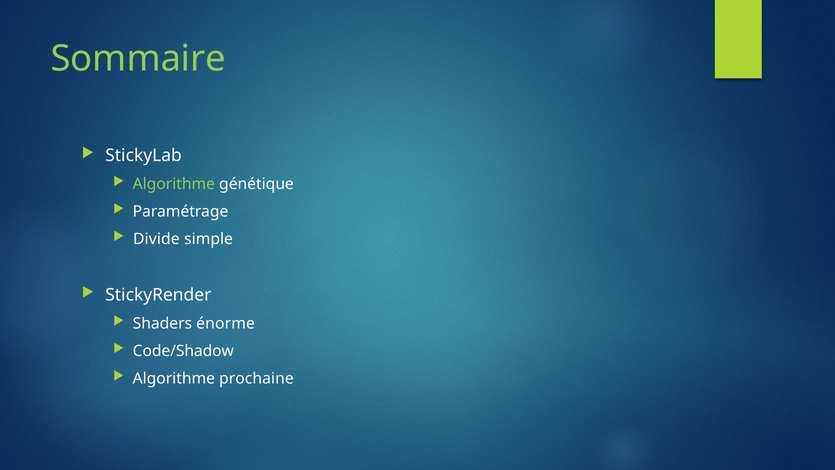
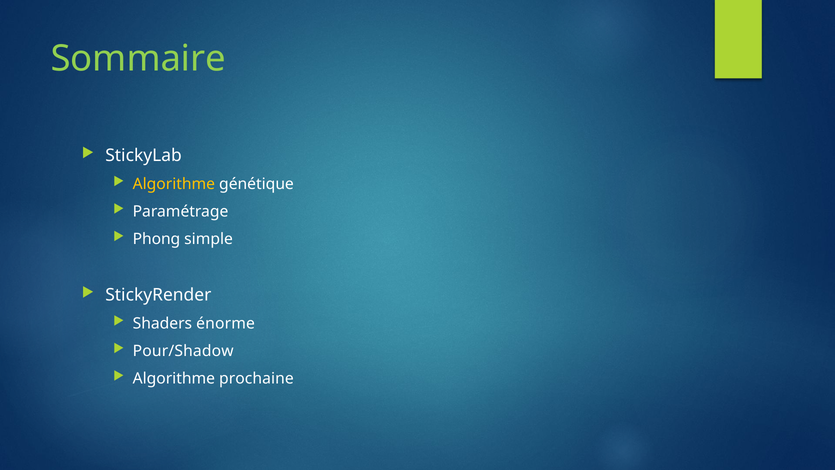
Algorithme at (174, 184) colour: light green -> yellow
Divide: Divide -> Phong
Code/Shadow: Code/Shadow -> Pour/Shadow
